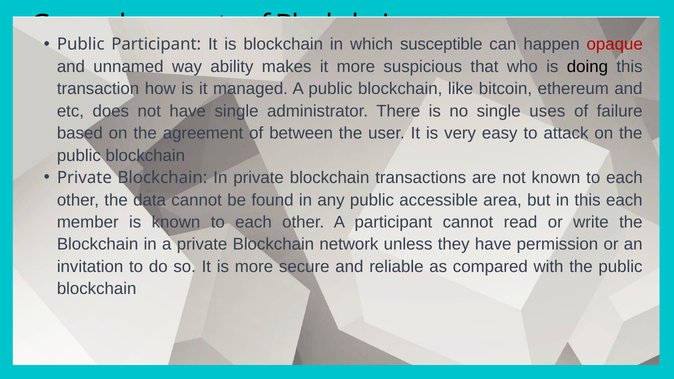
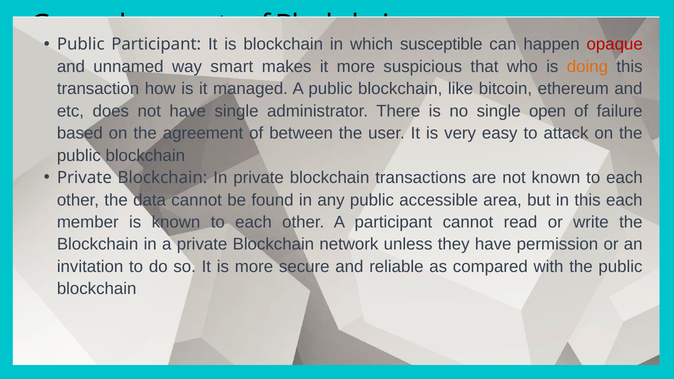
ability: ability -> smart
doing colour: black -> orange
single uses: uses -> open
